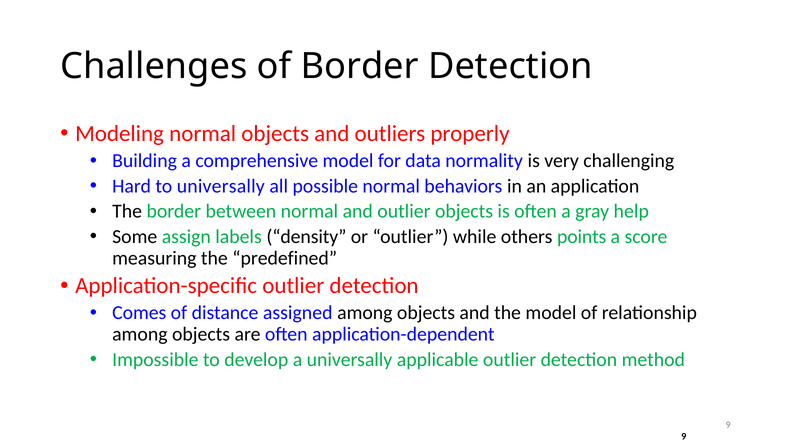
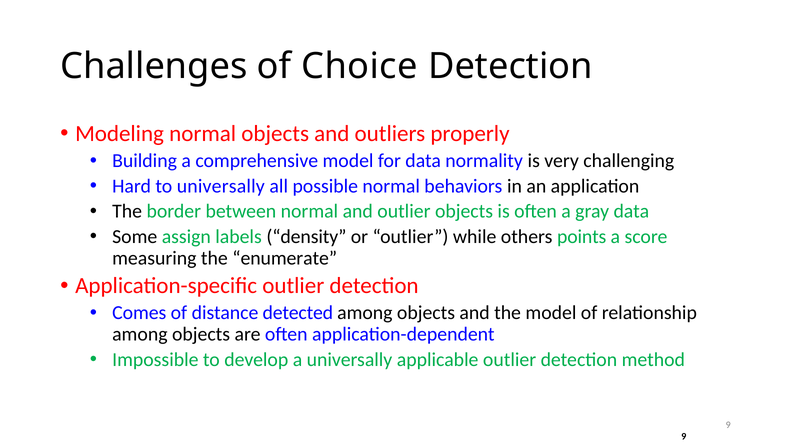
of Border: Border -> Choice
gray help: help -> data
predefined: predefined -> enumerate
assigned: assigned -> detected
